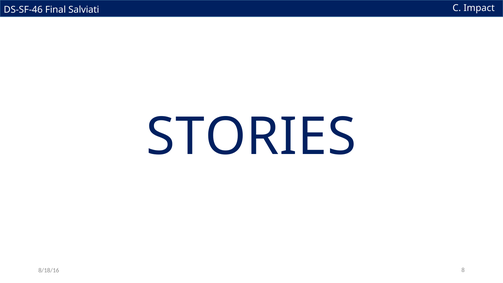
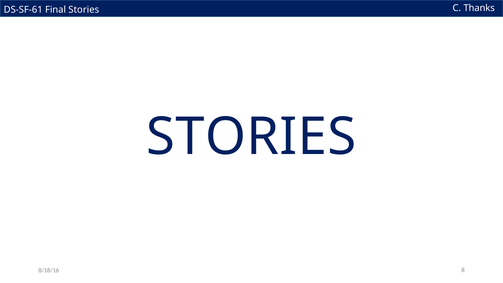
DS-SF-46: DS-SF-46 -> DS-SF-61
Final Salviati: Salviati -> Stories
Impact: Impact -> Thanks
